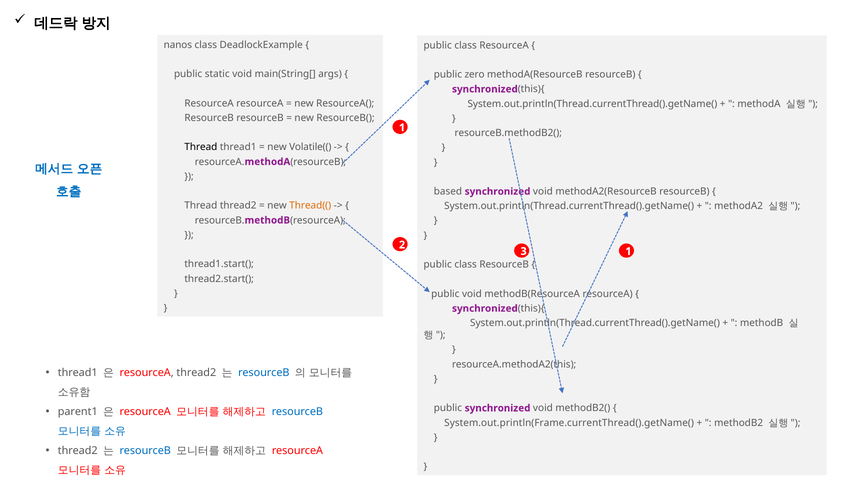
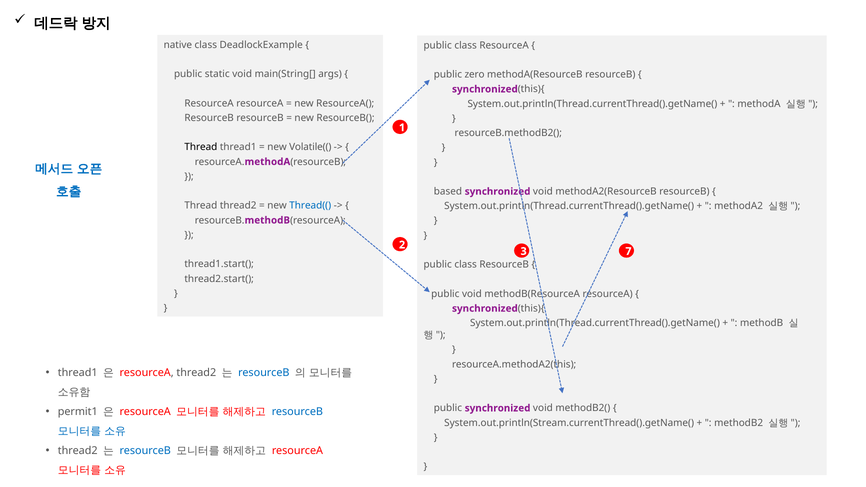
nanos: nanos -> native
Thread(( colour: orange -> blue
3 1: 1 -> 7
parent1: parent1 -> permit1
System.out.println(Frame.currentThread().getName(: System.out.println(Frame.currentThread().getName( -> System.out.println(Stream.currentThread().getName(
